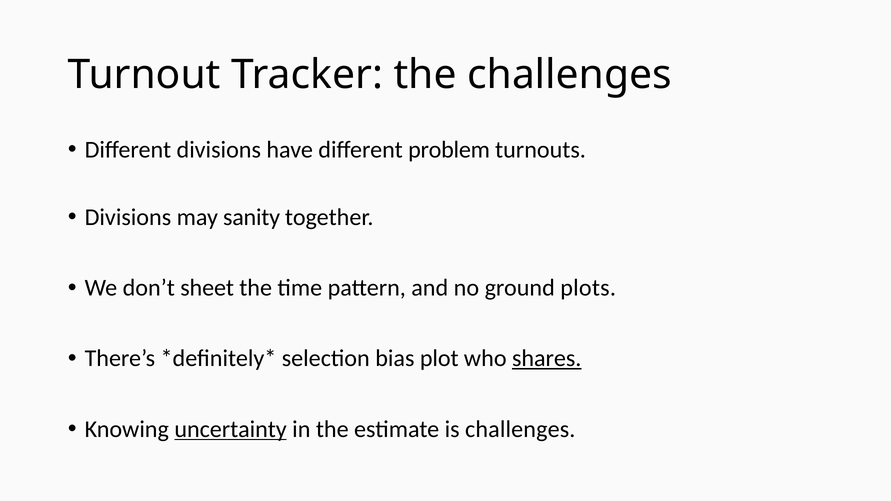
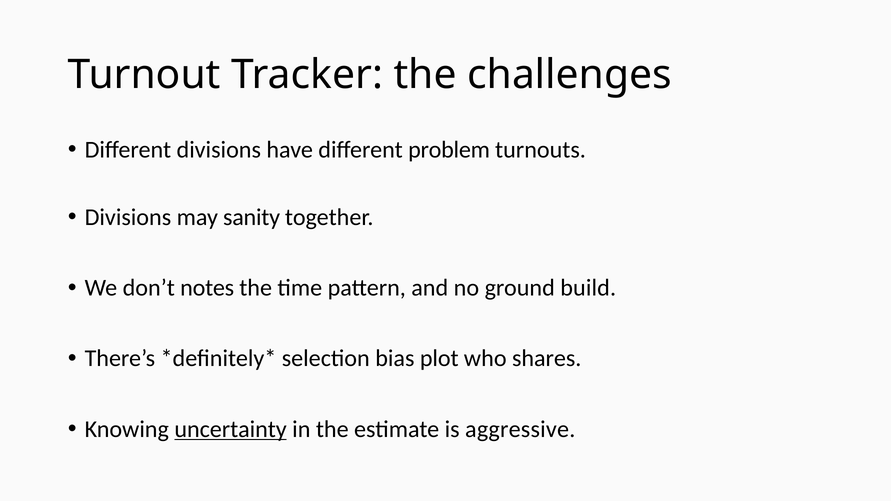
sheet: sheet -> notes
plots: plots -> build
shares underline: present -> none
is challenges: challenges -> aggressive
